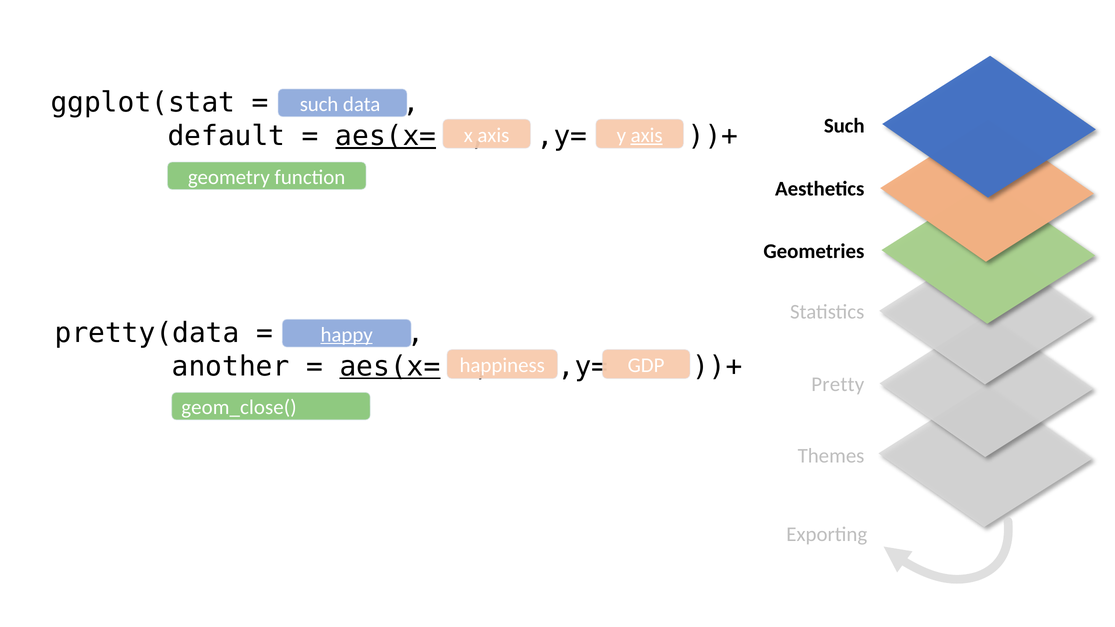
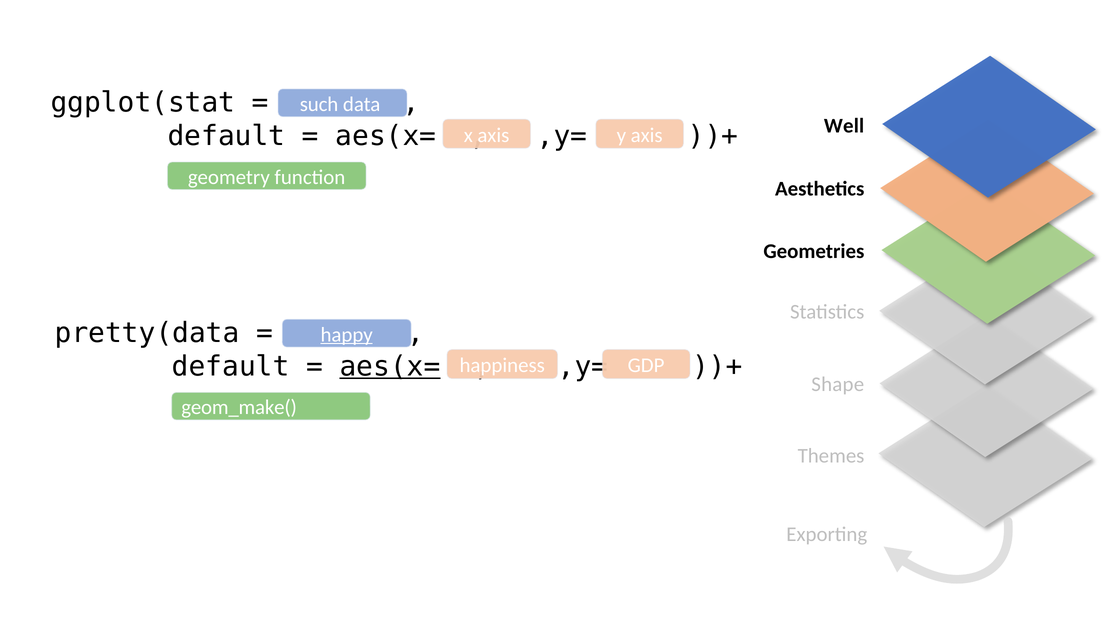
Such at (844, 126): Such -> Well
aes(x= at (386, 136) underline: present -> none
axis at (647, 135) underline: present -> none
another at (231, 366): another -> default
Pretty: Pretty -> Shape
geom_close(: geom_close( -> geom_make(
